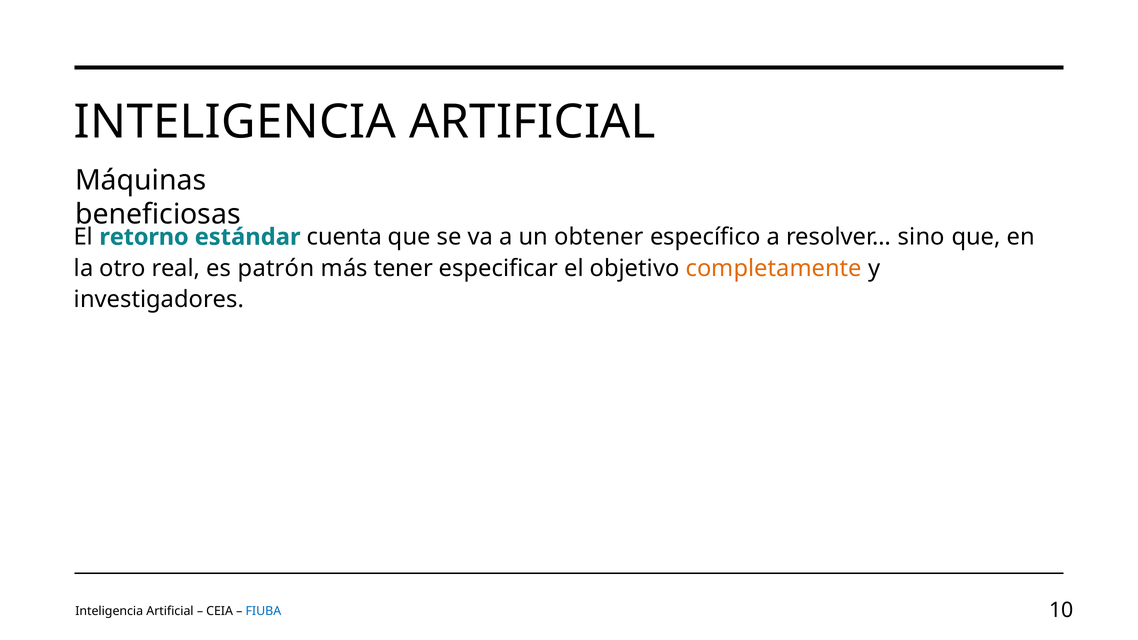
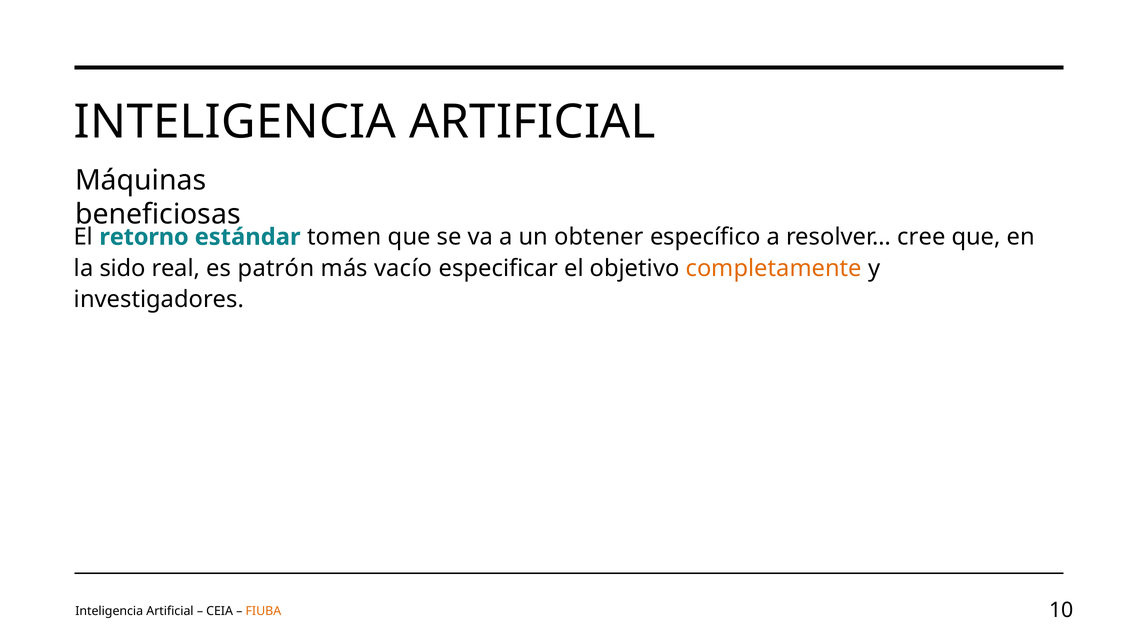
cuenta: cuenta -> tomen
sino: sino -> cree
otro: otro -> sido
tener: tener -> vacío
FIUBA colour: blue -> orange
